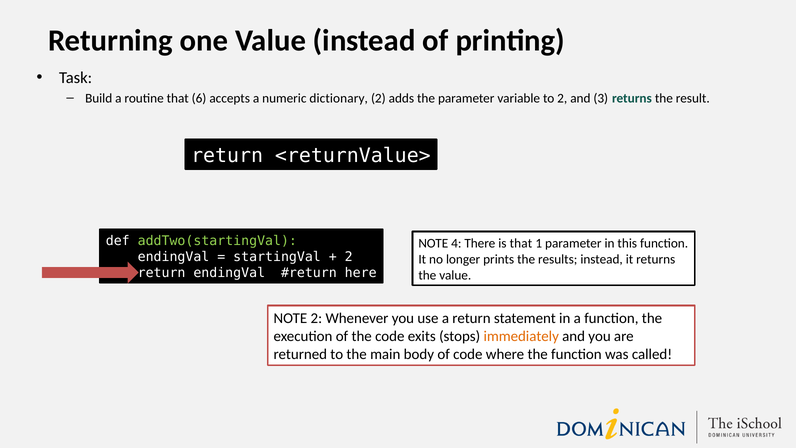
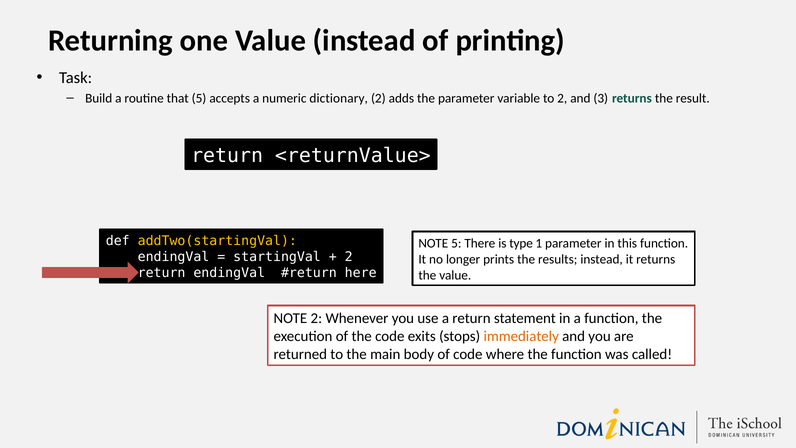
that 6: 6 -> 5
addTwo(startingVal colour: light green -> yellow
NOTE 4: 4 -> 5
is that: that -> type
